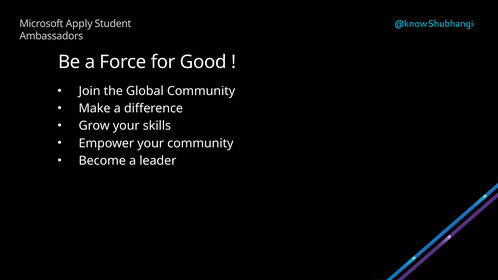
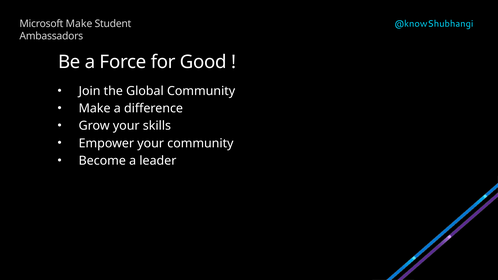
Microsoft Apply: Apply -> Make
